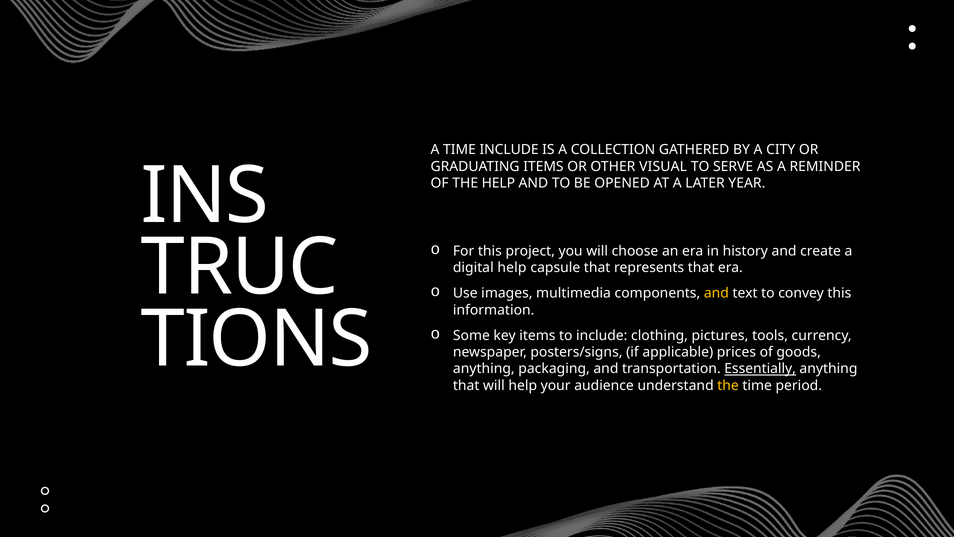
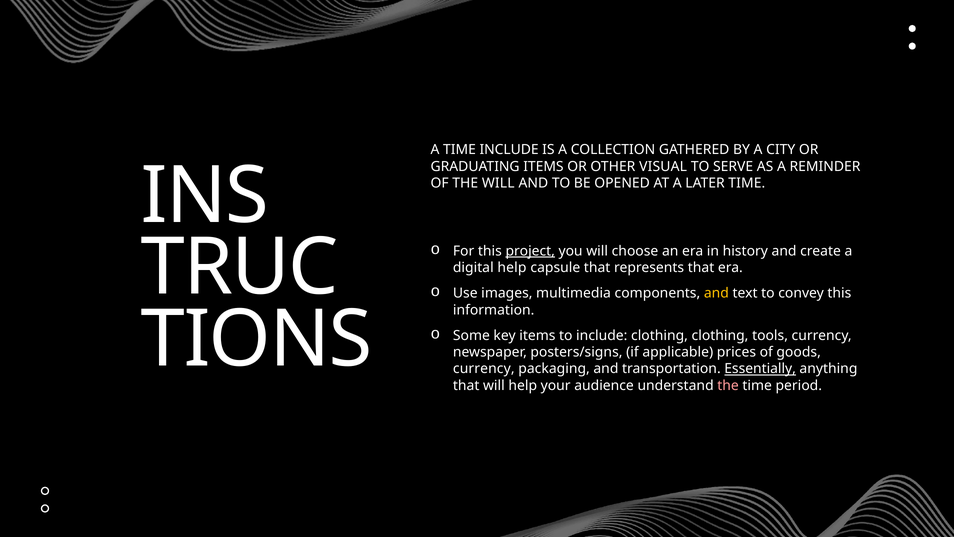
THE HELP: HELP -> WILL
LATER YEAR: YEAR -> TIME
project underline: none -> present
clothing pictures: pictures -> clothing
anything at (484, 369): anything -> currency
the at (728, 385) colour: yellow -> pink
